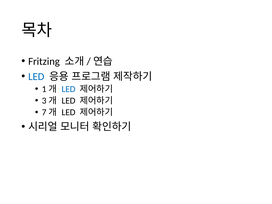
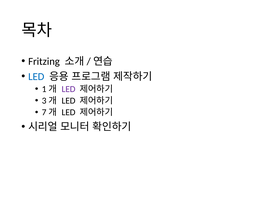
LED at (69, 89) colour: blue -> purple
